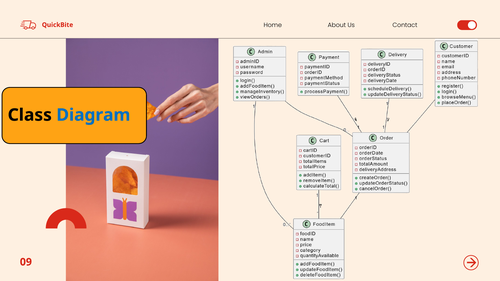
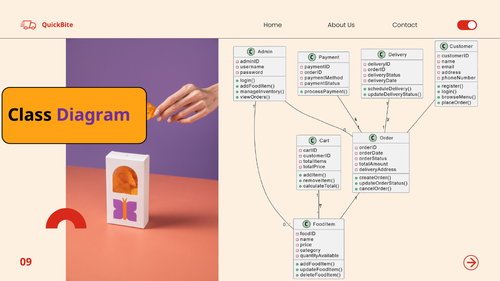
Diagram colour: blue -> purple
